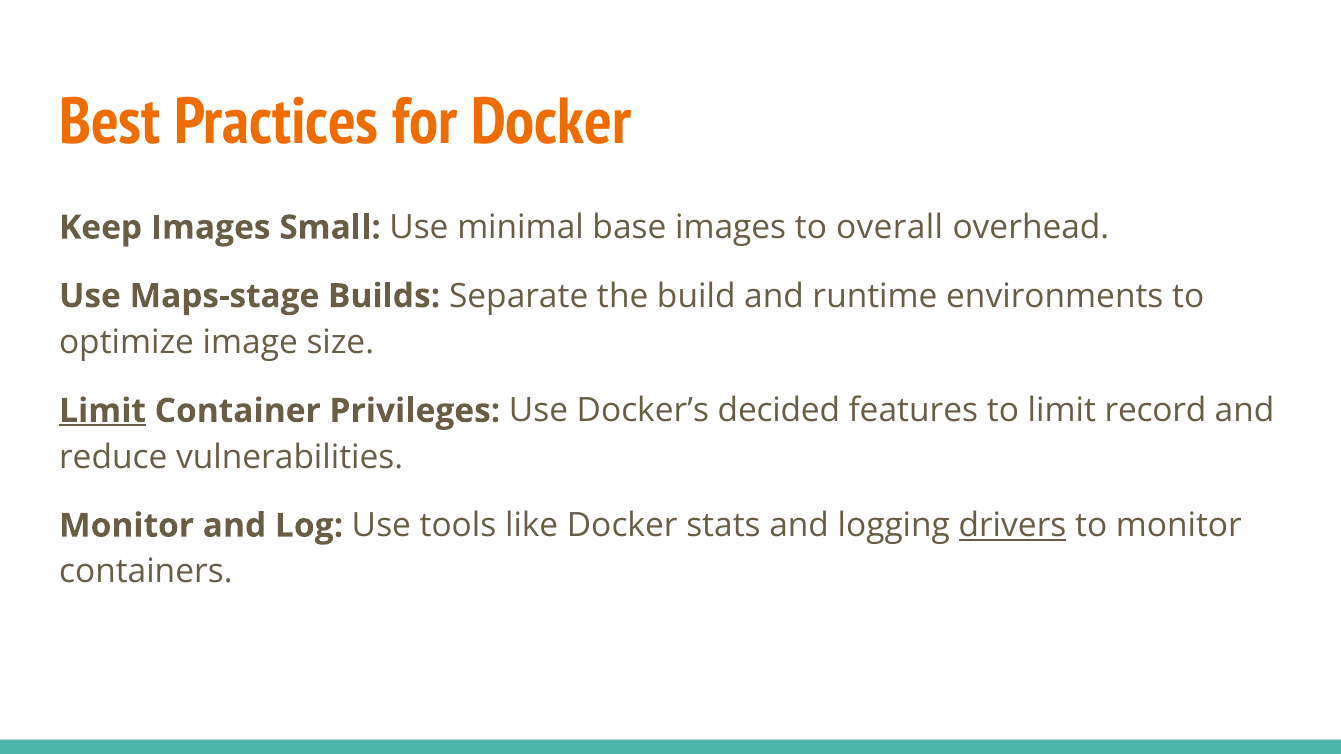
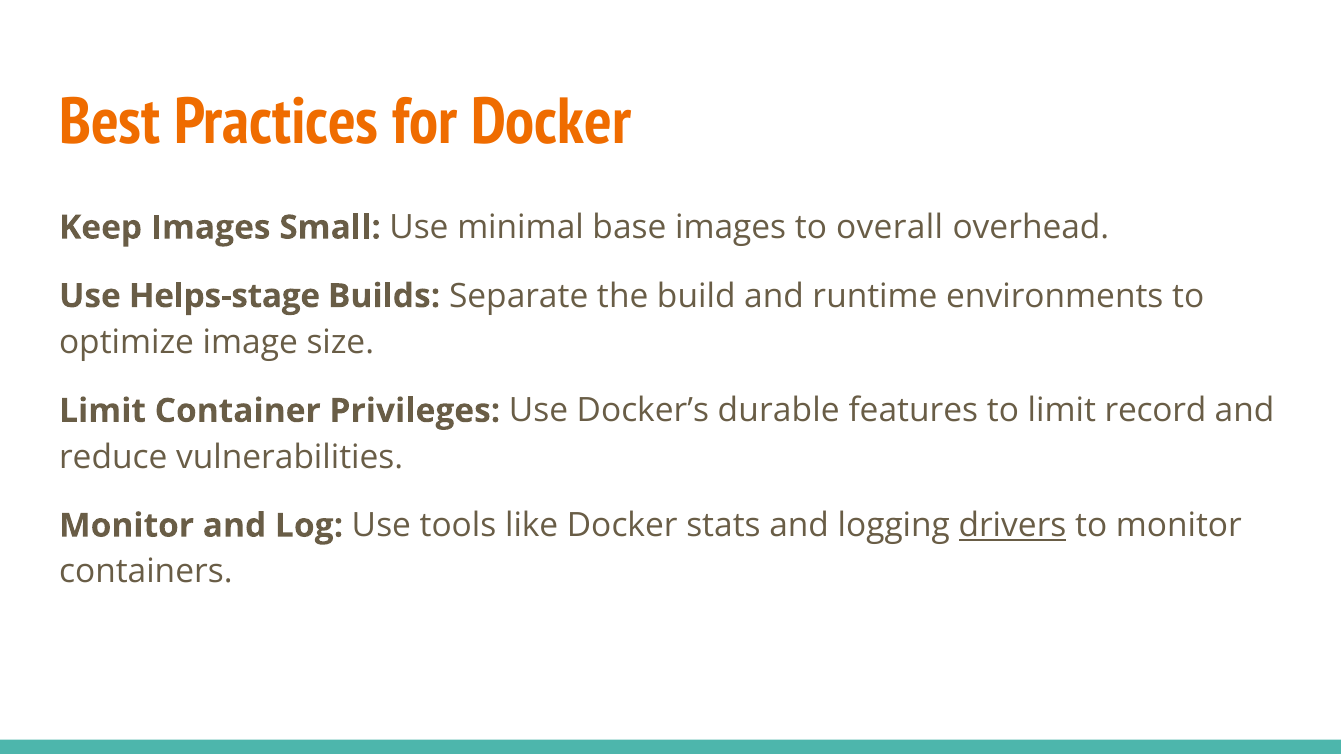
Maps-stage: Maps-stage -> Helps-stage
Limit at (103, 411) underline: present -> none
decided: decided -> durable
